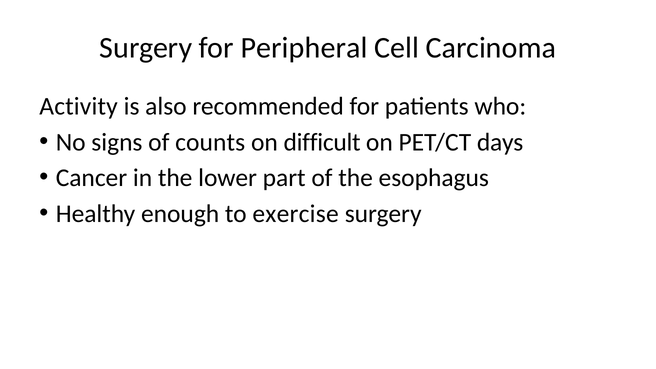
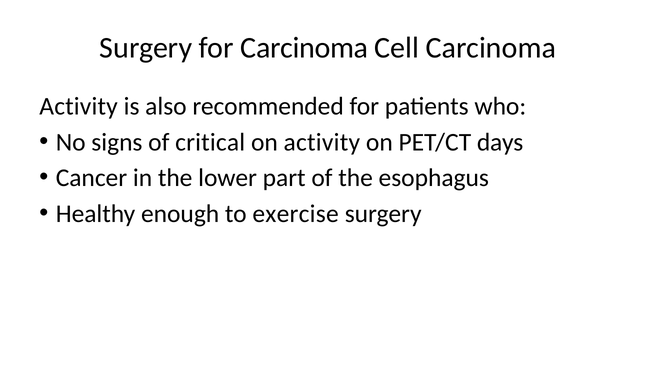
for Peripheral: Peripheral -> Carcinoma
counts: counts -> critical
on difficult: difficult -> activity
